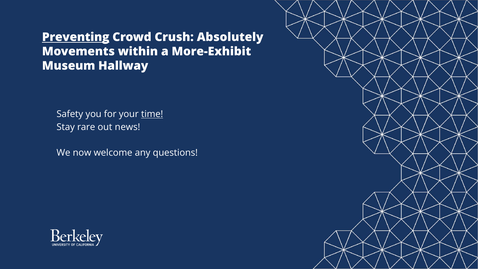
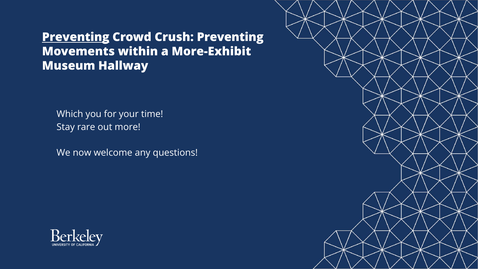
Crush Absolutely: Absolutely -> Preventing
Safety: Safety -> Which
time underline: present -> none
news: news -> more
